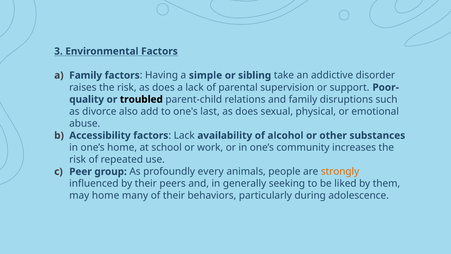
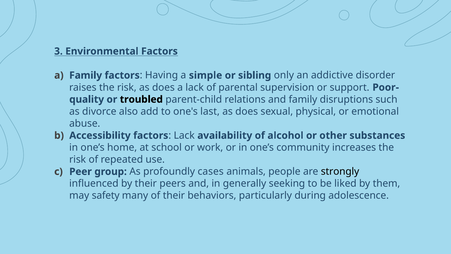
take: take -> only
every: every -> cases
strongly colour: orange -> black
may home: home -> safety
